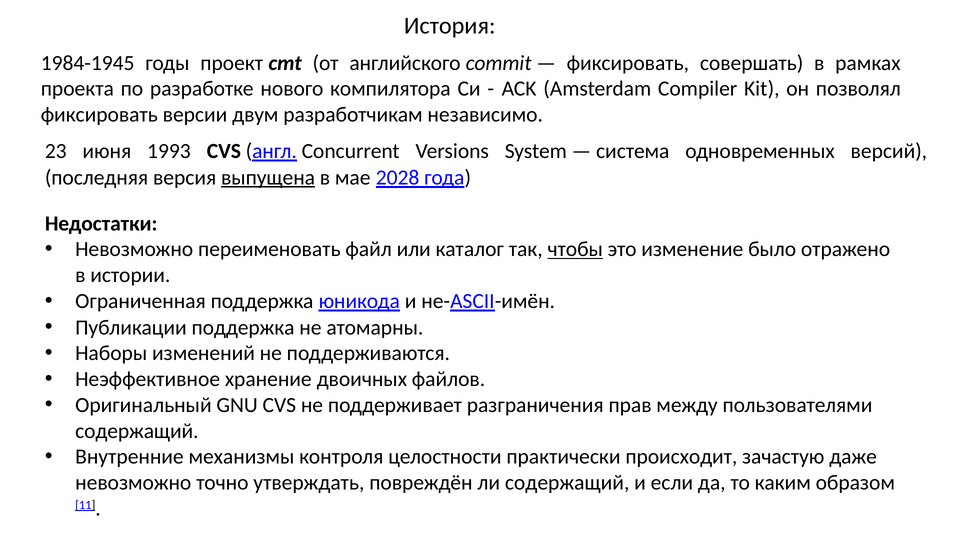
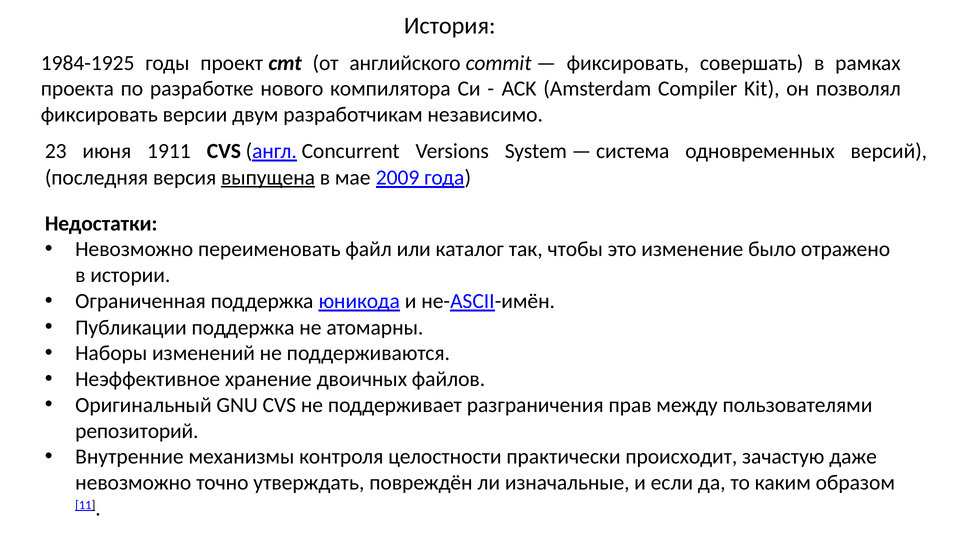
1984-1945: 1984-1945 -> 1984-1925
1993: 1993 -> 1911
2028: 2028 -> 2009
чтобы underline: present -> none
содержащий at (137, 431): содержащий -> репозиторий
ли содержащий: содержащий -> изначальные
